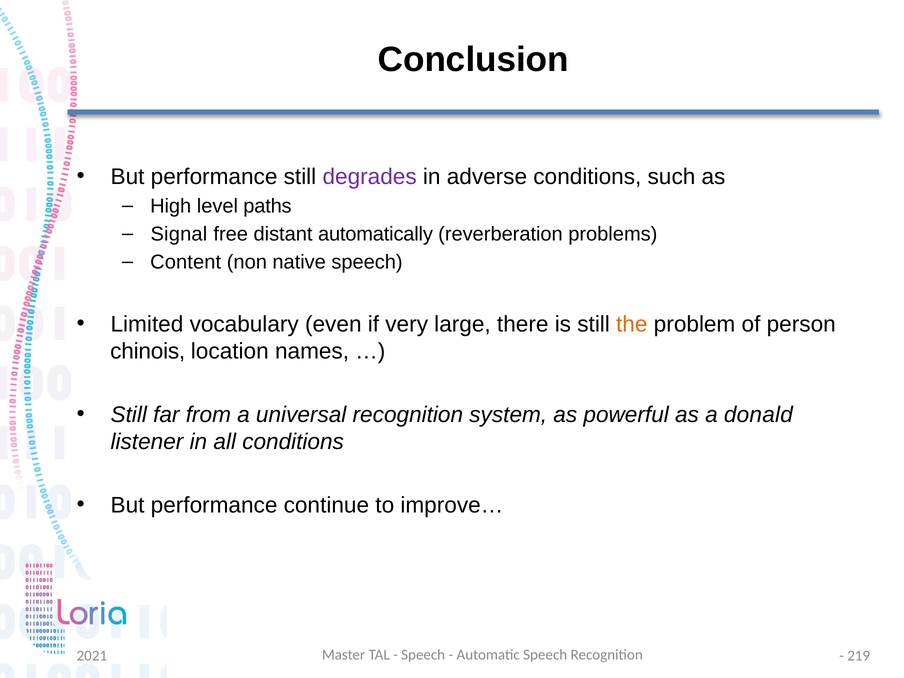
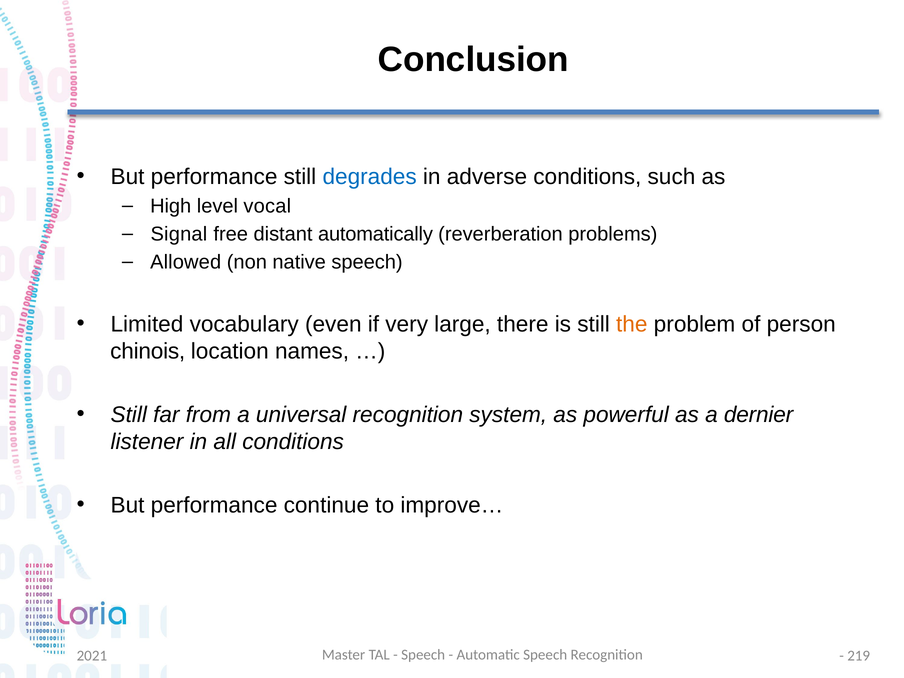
degrades colour: purple -> blue
paths: paths -> vocal
Content: Content -> Allowed
donald: donald -> dernier
